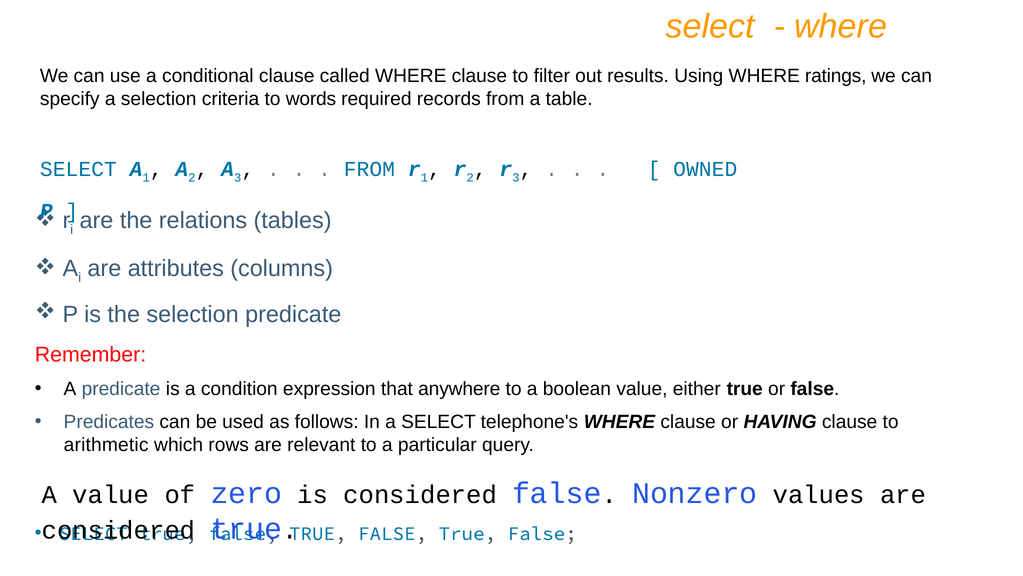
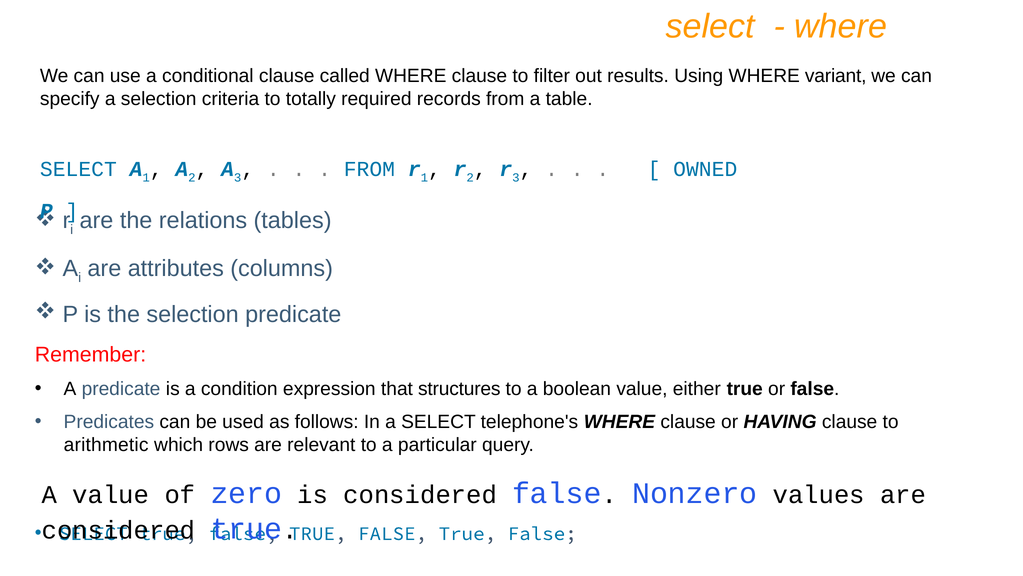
ratings: ratings -> variant
words: words -> totally
anywhere: anywhere -> structures
